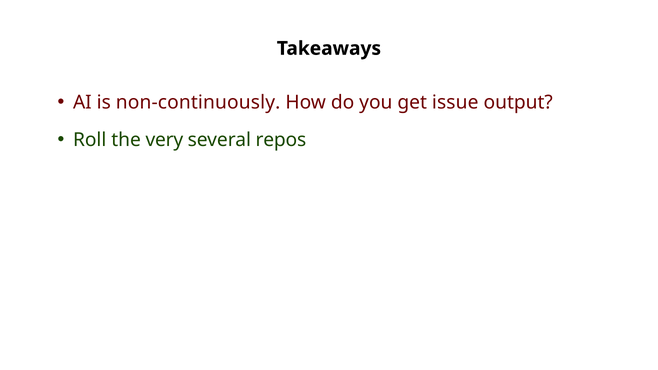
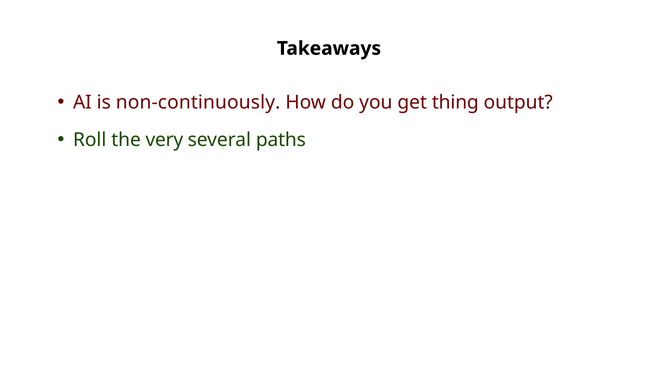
issue: issue -> thing
repos: repos -> paths
